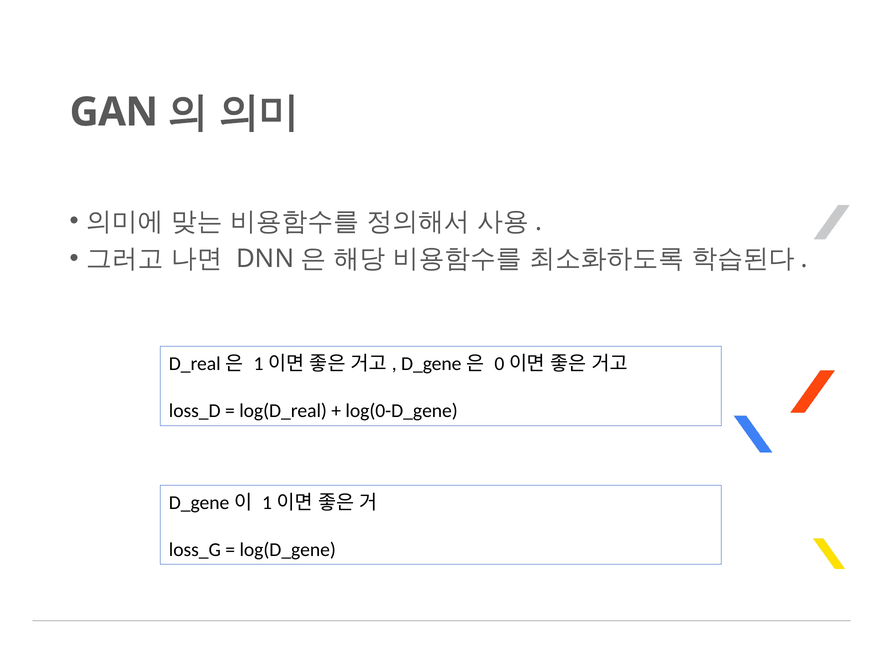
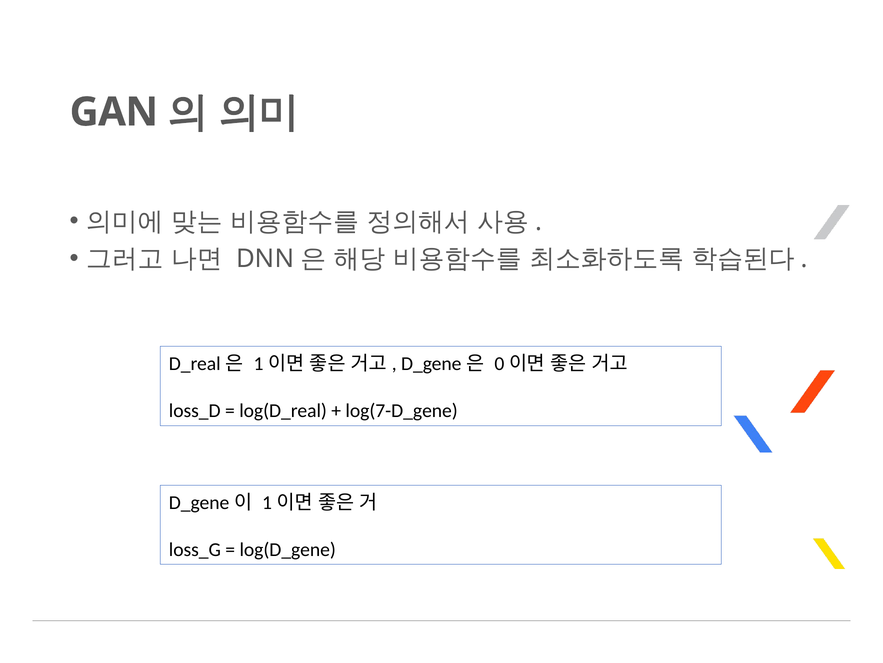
log(0-D_gene: log(0-D_gene -> log(7-D_gene
